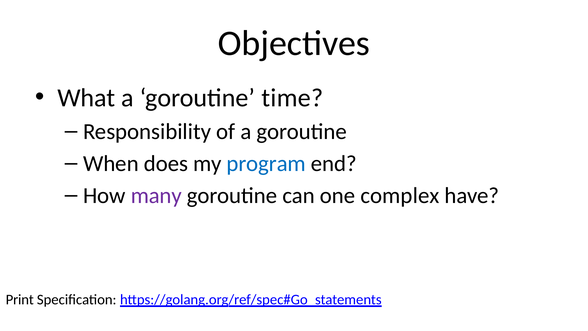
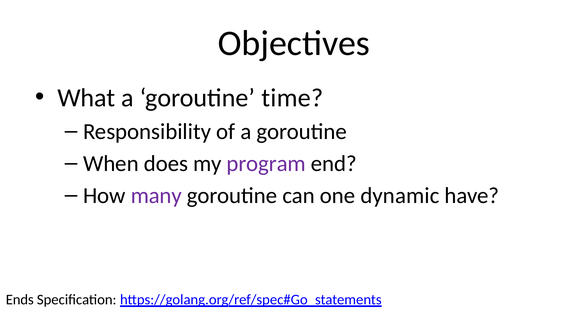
program colour: blue -> purple
complex: complex -> dynamic
Print: Print -> Ends
